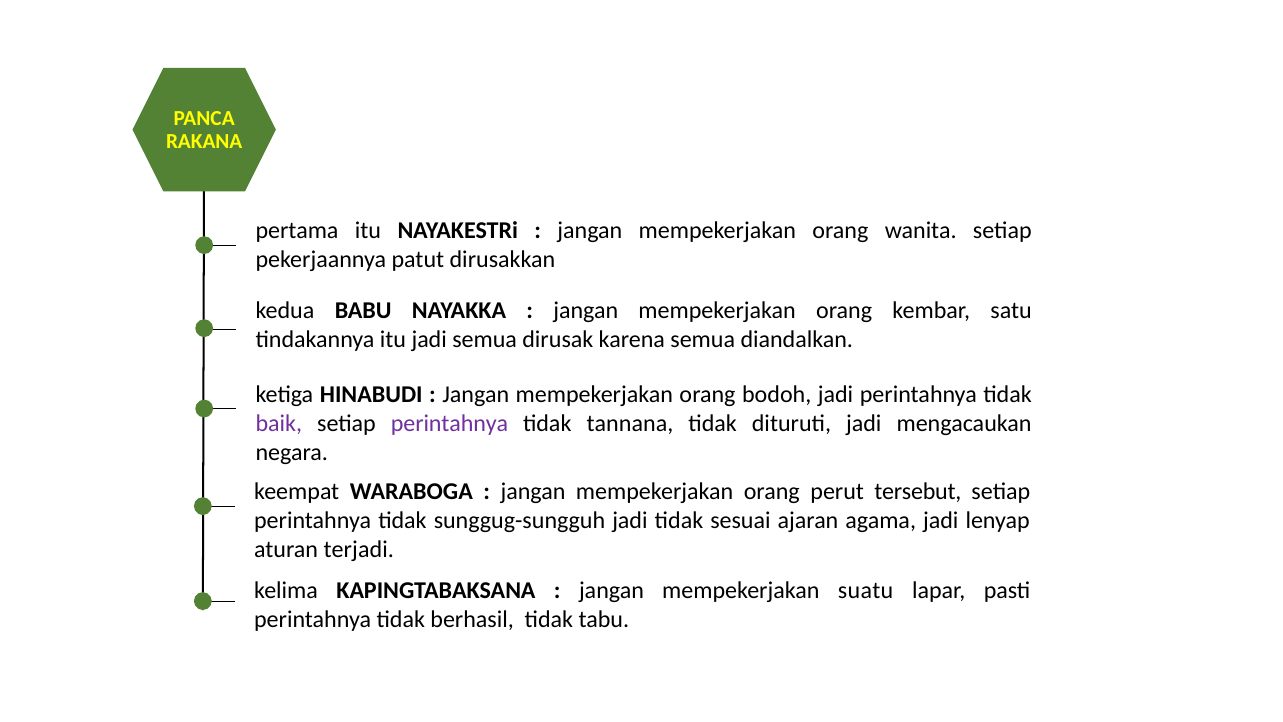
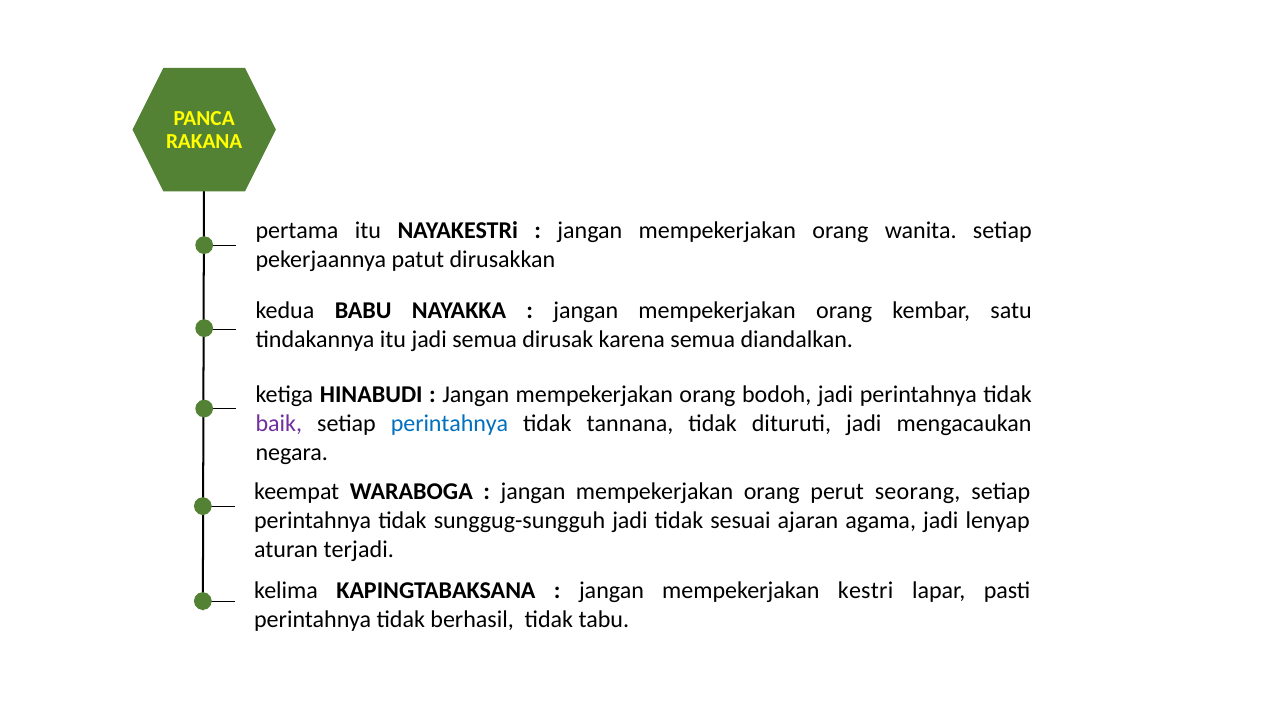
perintahnya at (450, 423) colour: purple -> blue
tersebut: tersebut -> seorang
suatu: suatu -> kestri
